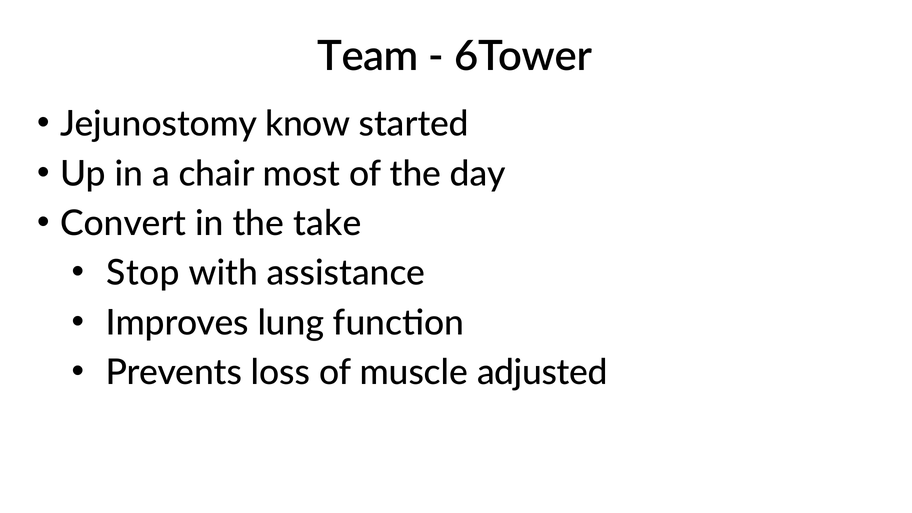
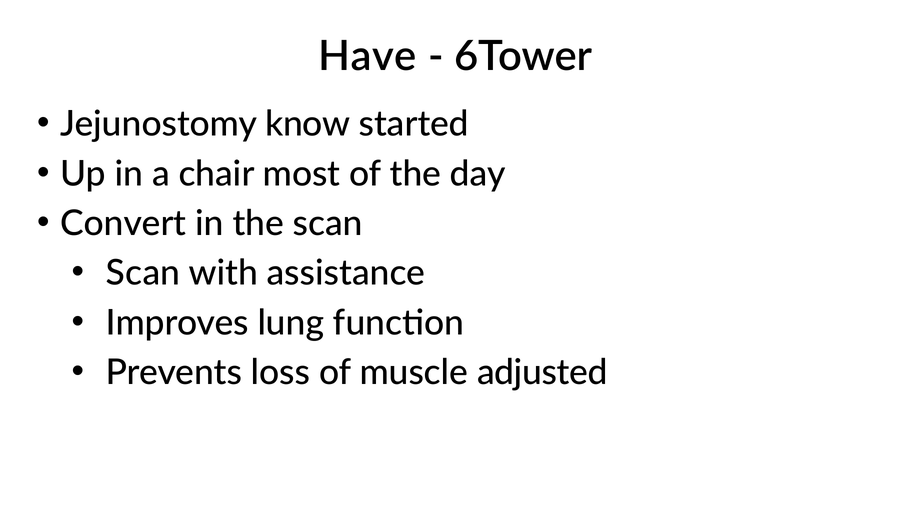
Team: Team -> Have
the take: take -> scan
Stop at (143, 273): Stop -> Scan
